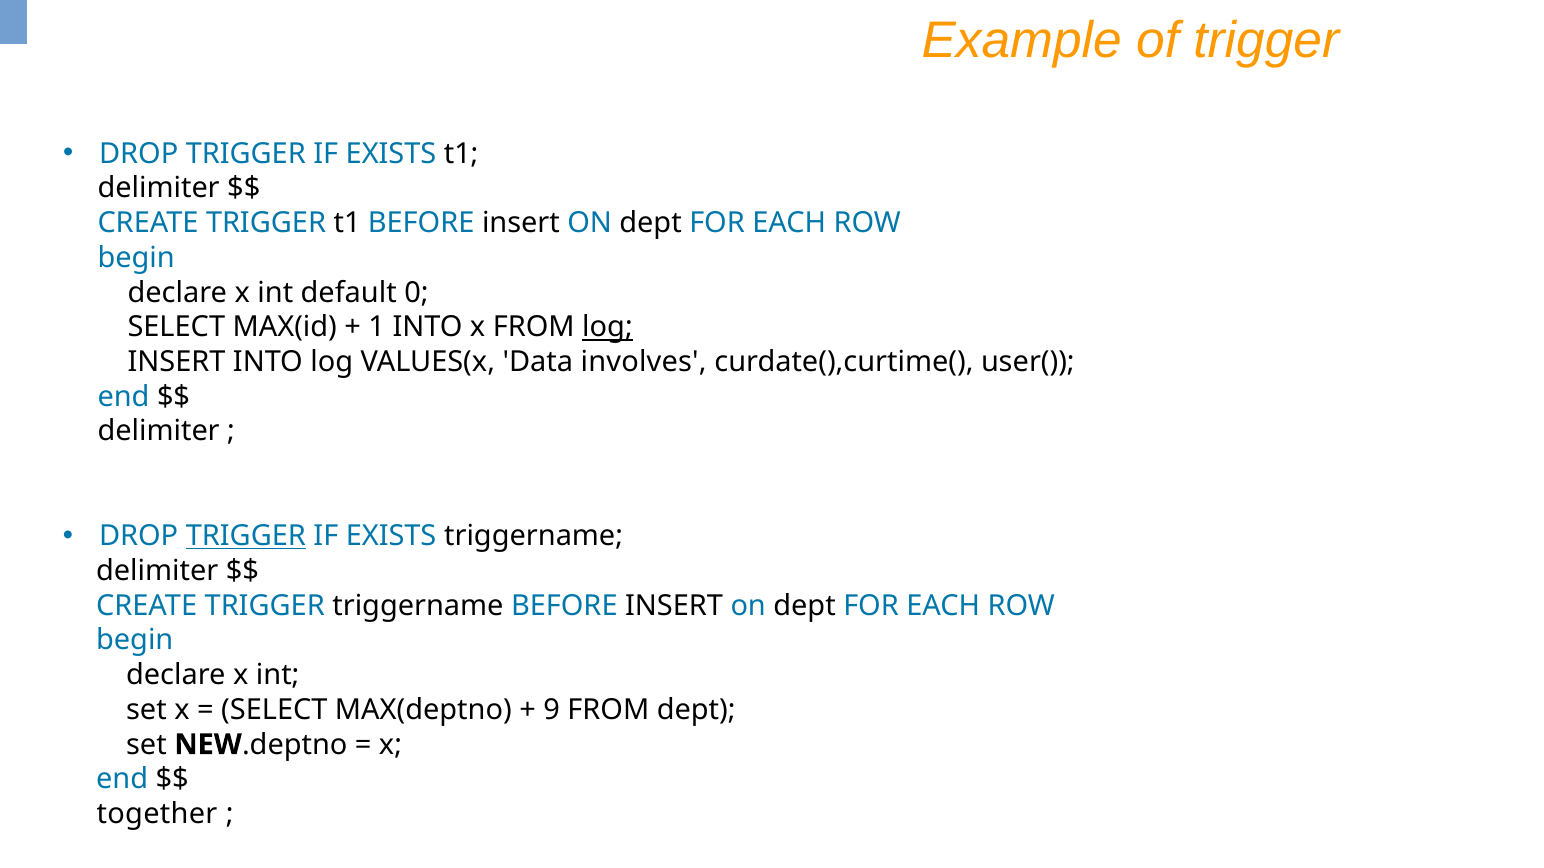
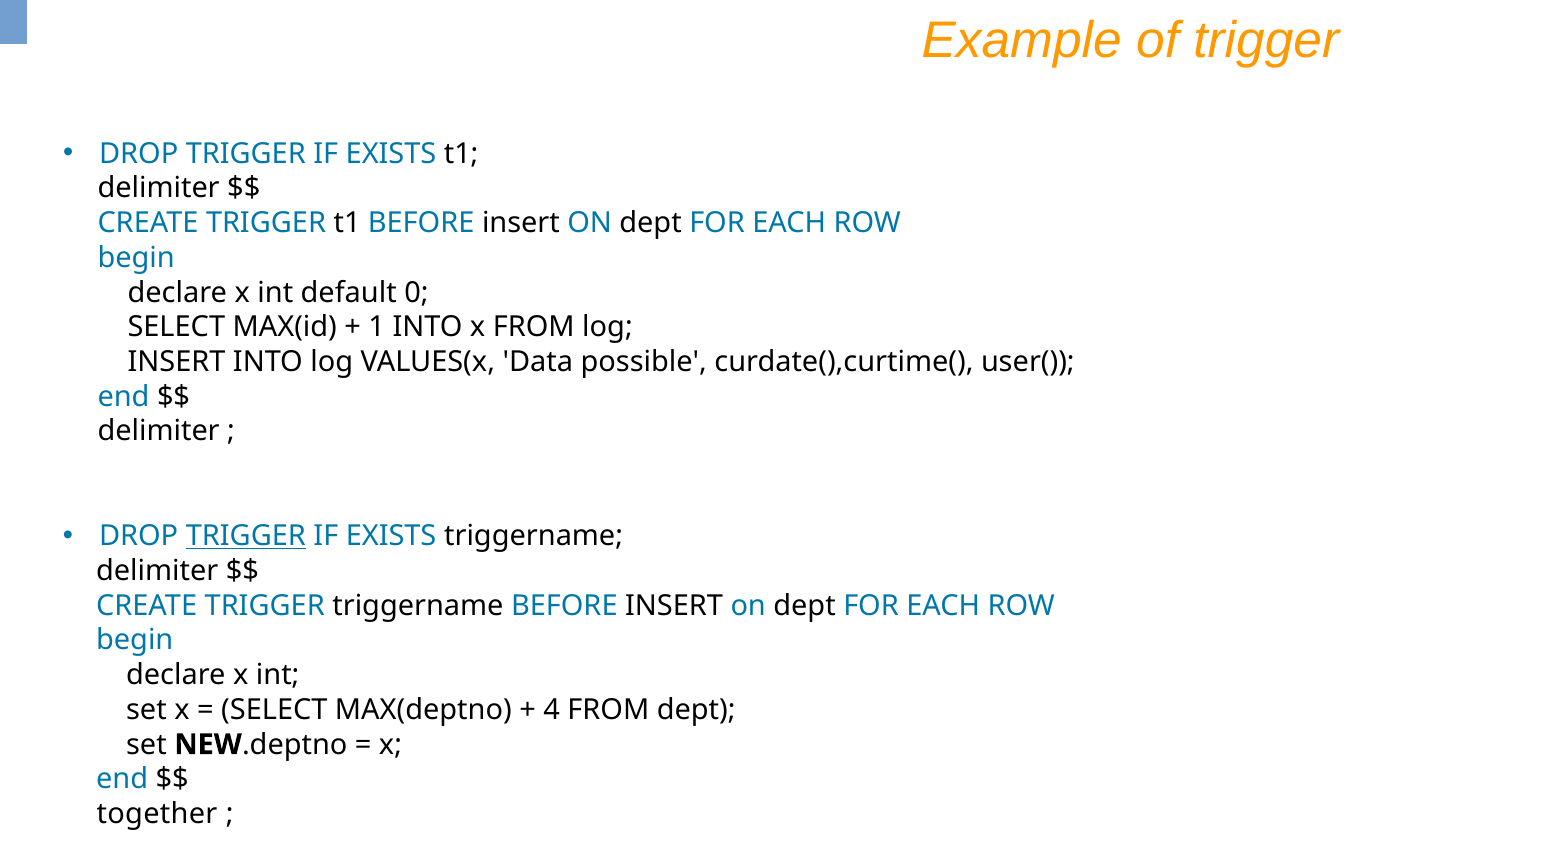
log at (608, 327) underline: present -> none
involves: involves -> possible
9: 9 -> 4
